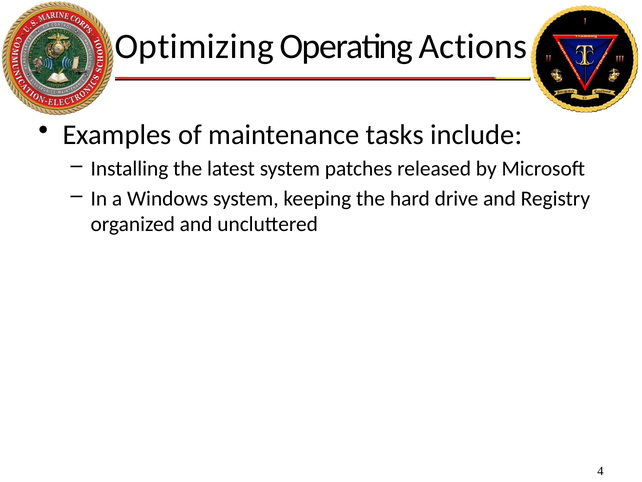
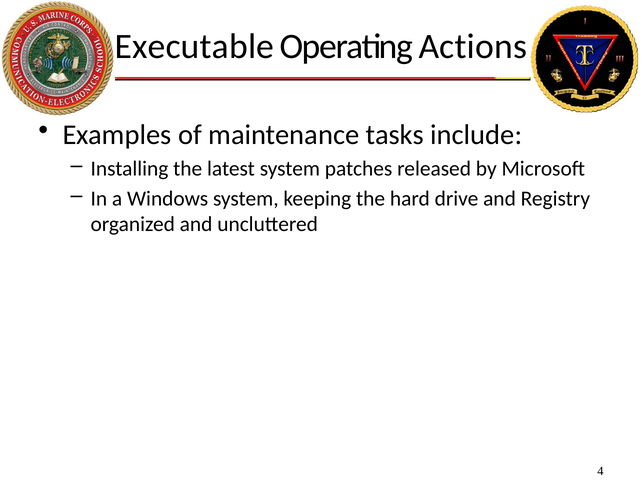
Optimizing: Optimizing -> Executable
